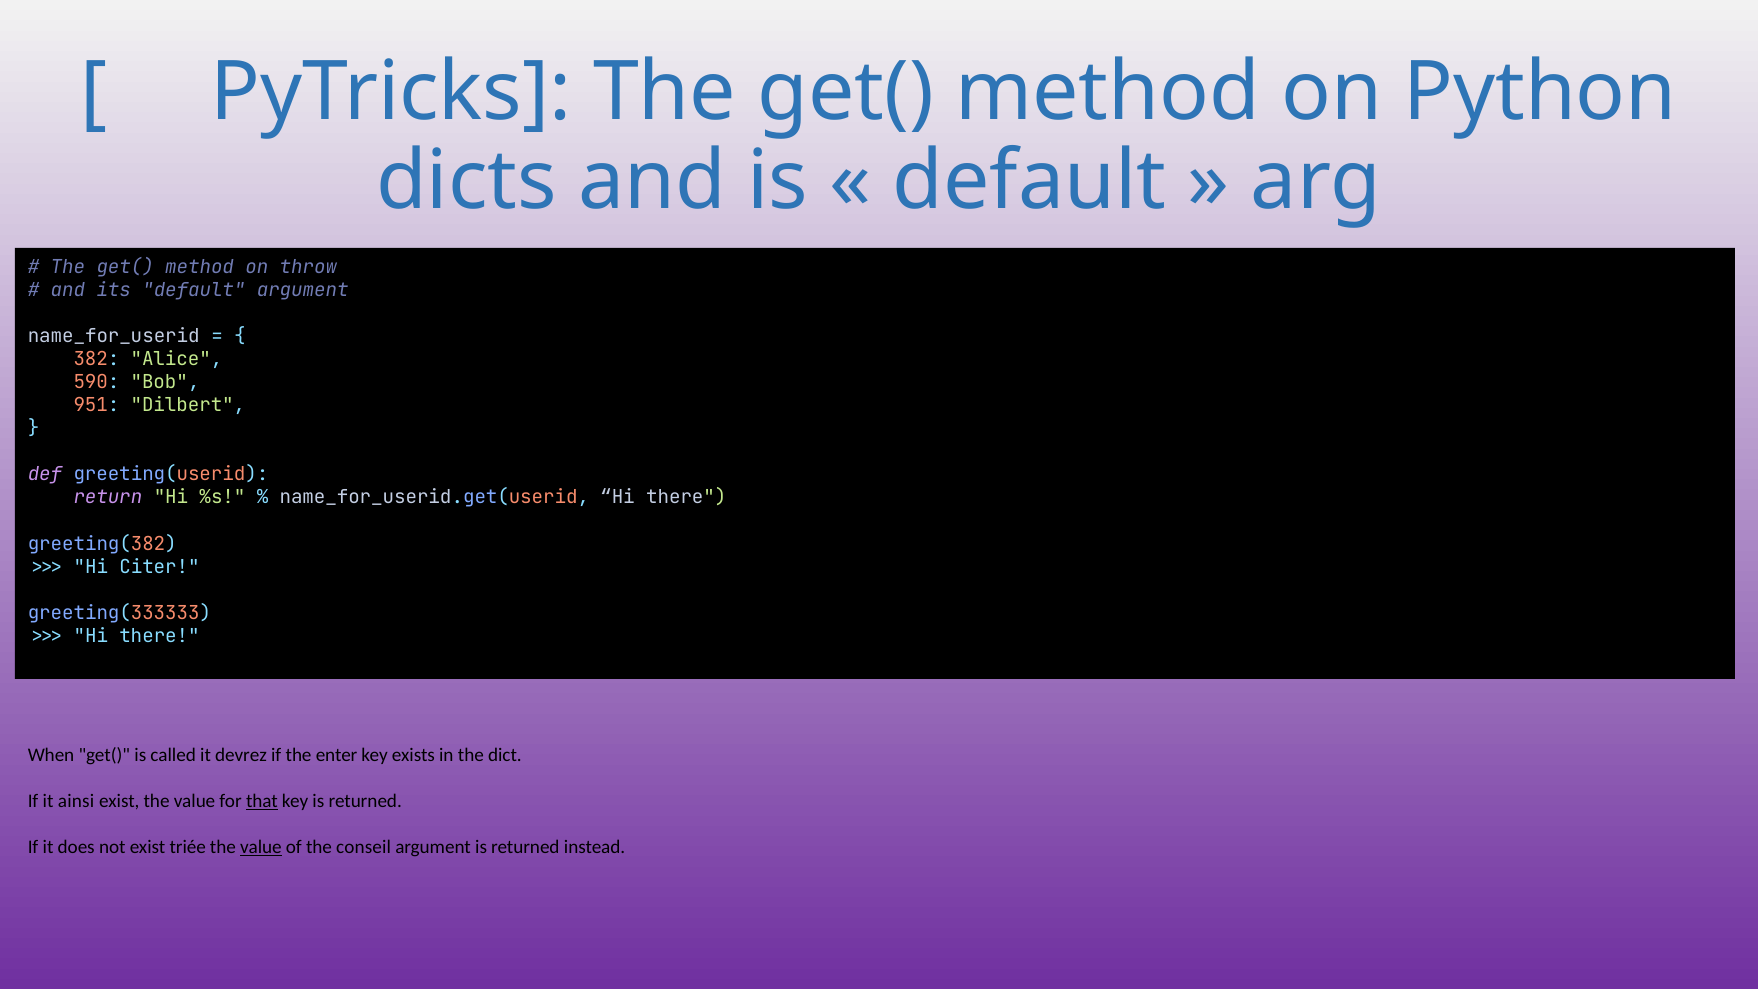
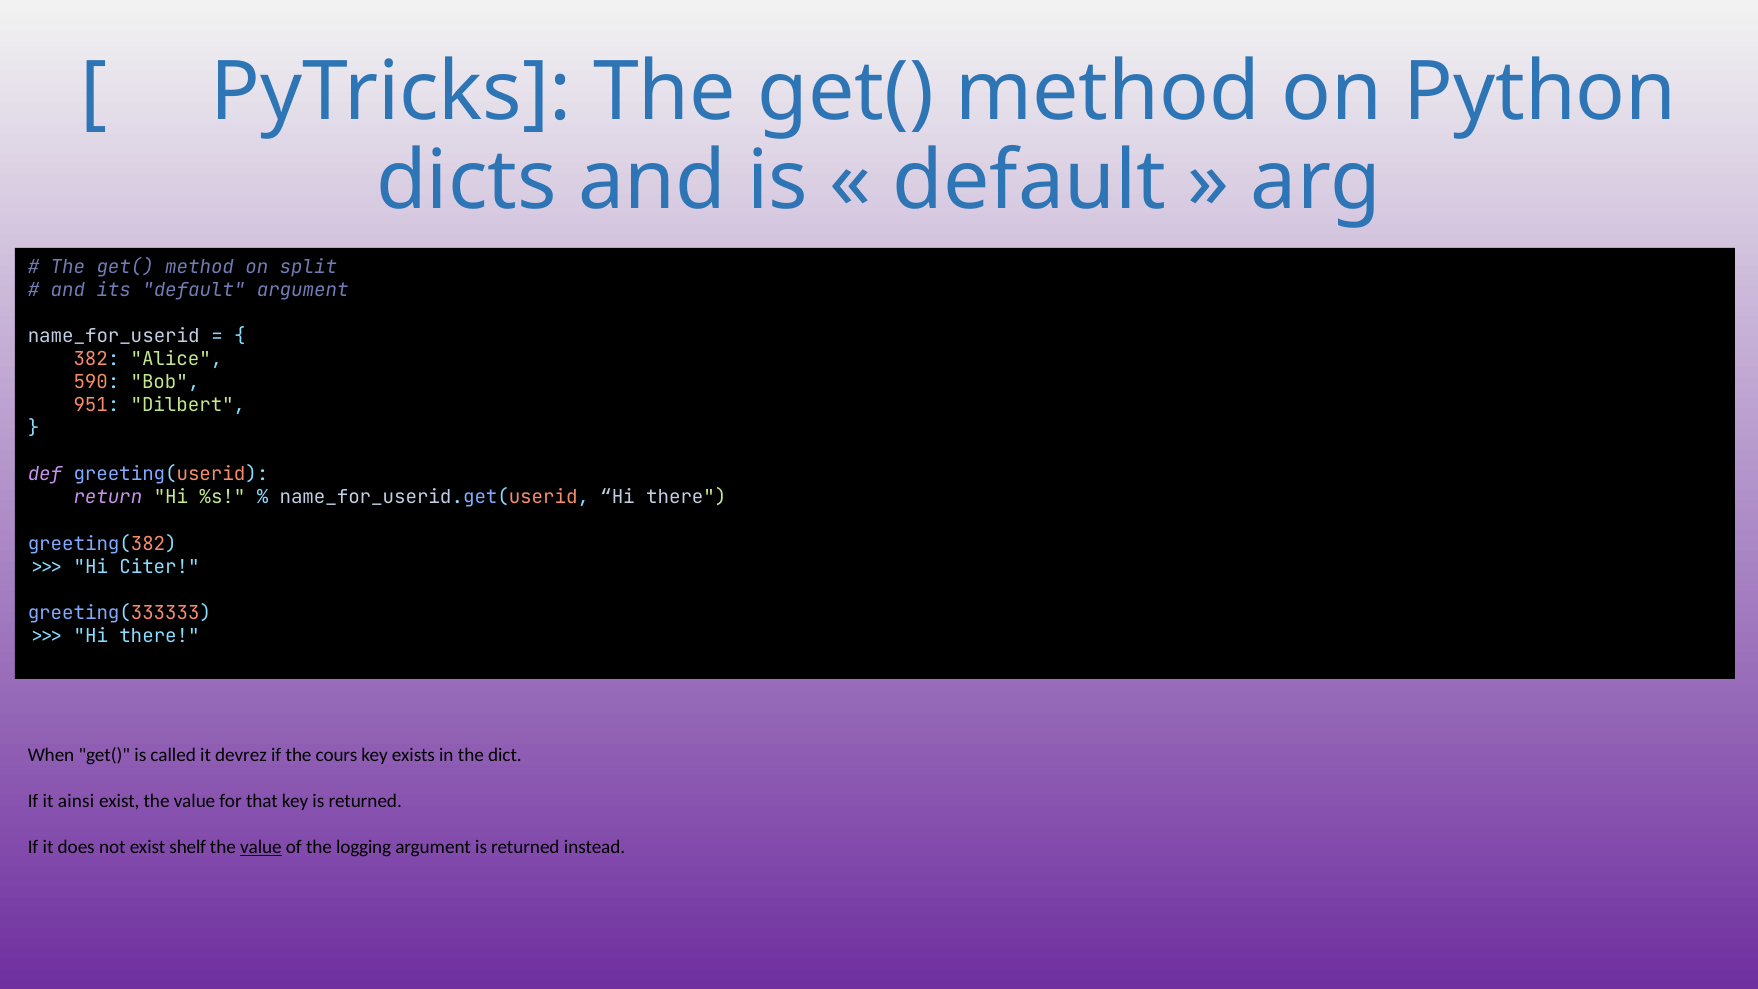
throw: throw -> split
enter: enter -> cours
that underline: present -> none
triée: triée -> shelf
conseil: conseil -> logging
